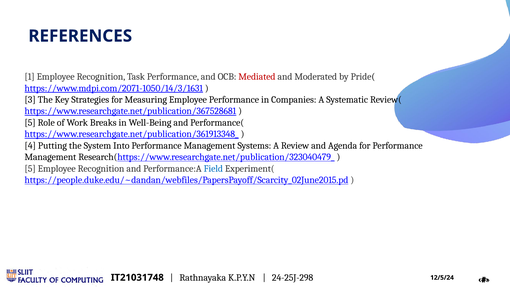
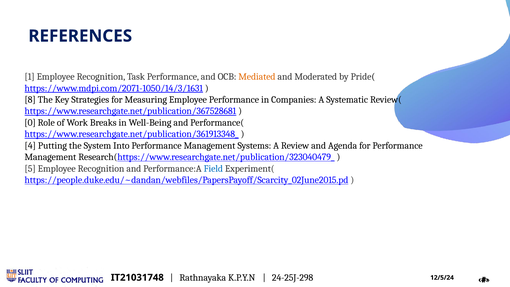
Mediated colour: red -> orange
3: 3 -> 8
5 at (30, 123): 5 -> 0
